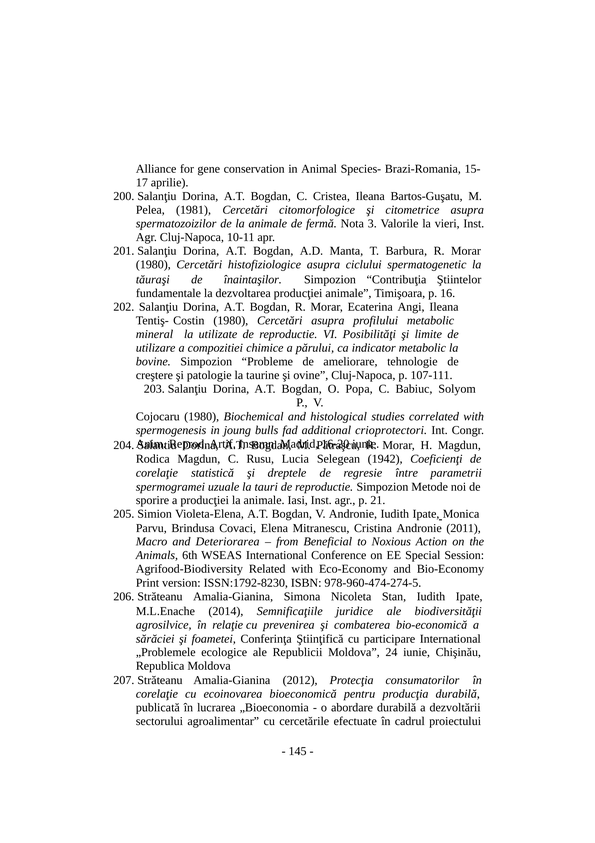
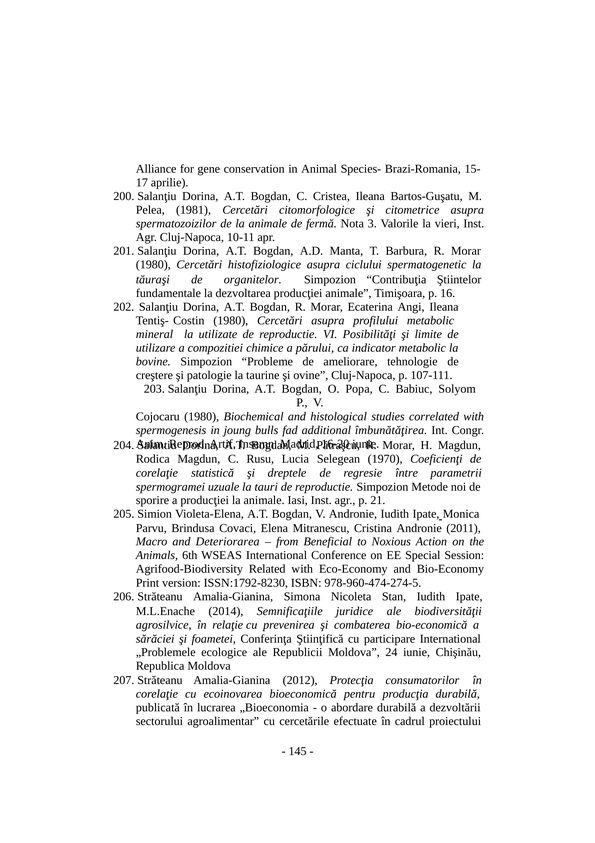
înaintaşilor: înaintaşilor -> organitelor
crioprotectori: crioprotectori -> îmbunătăţirea
1942: 1942 -> 1970
